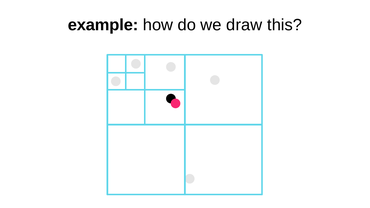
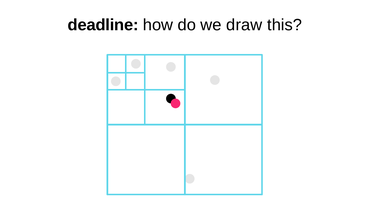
example: example -> deadline
